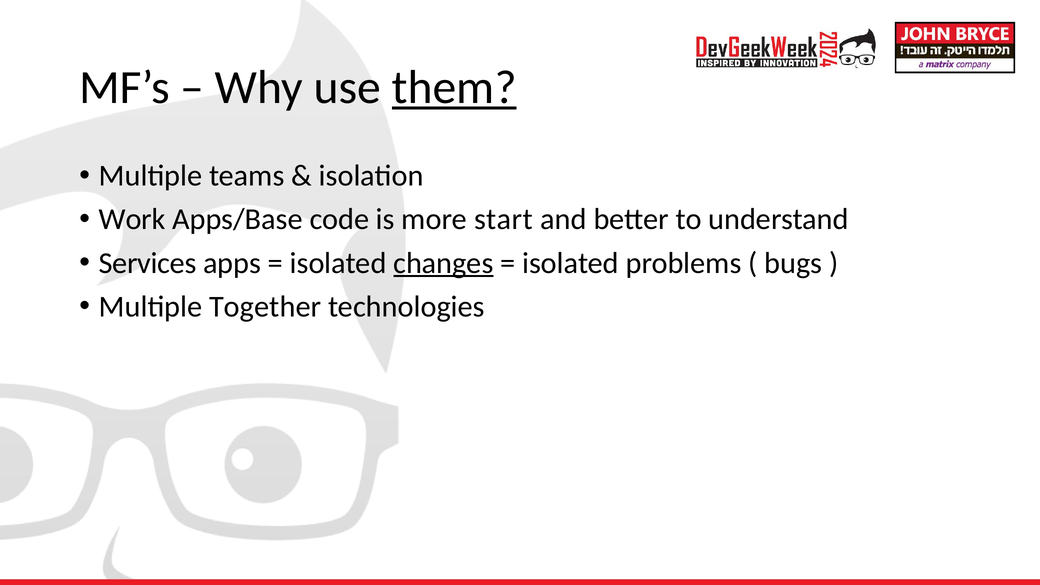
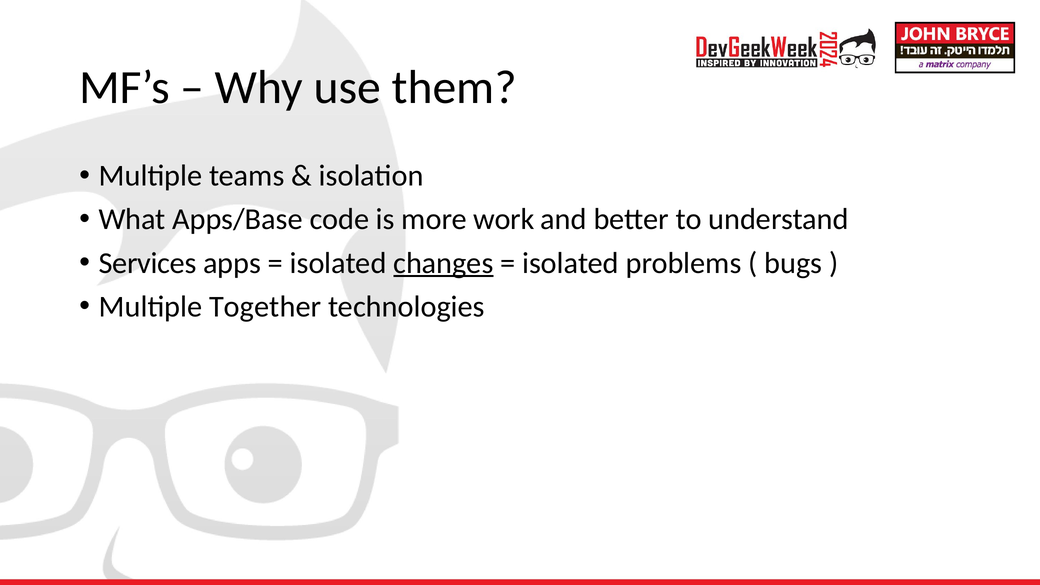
them underline: present -> none
Work: Work -> What
start: start -> work
